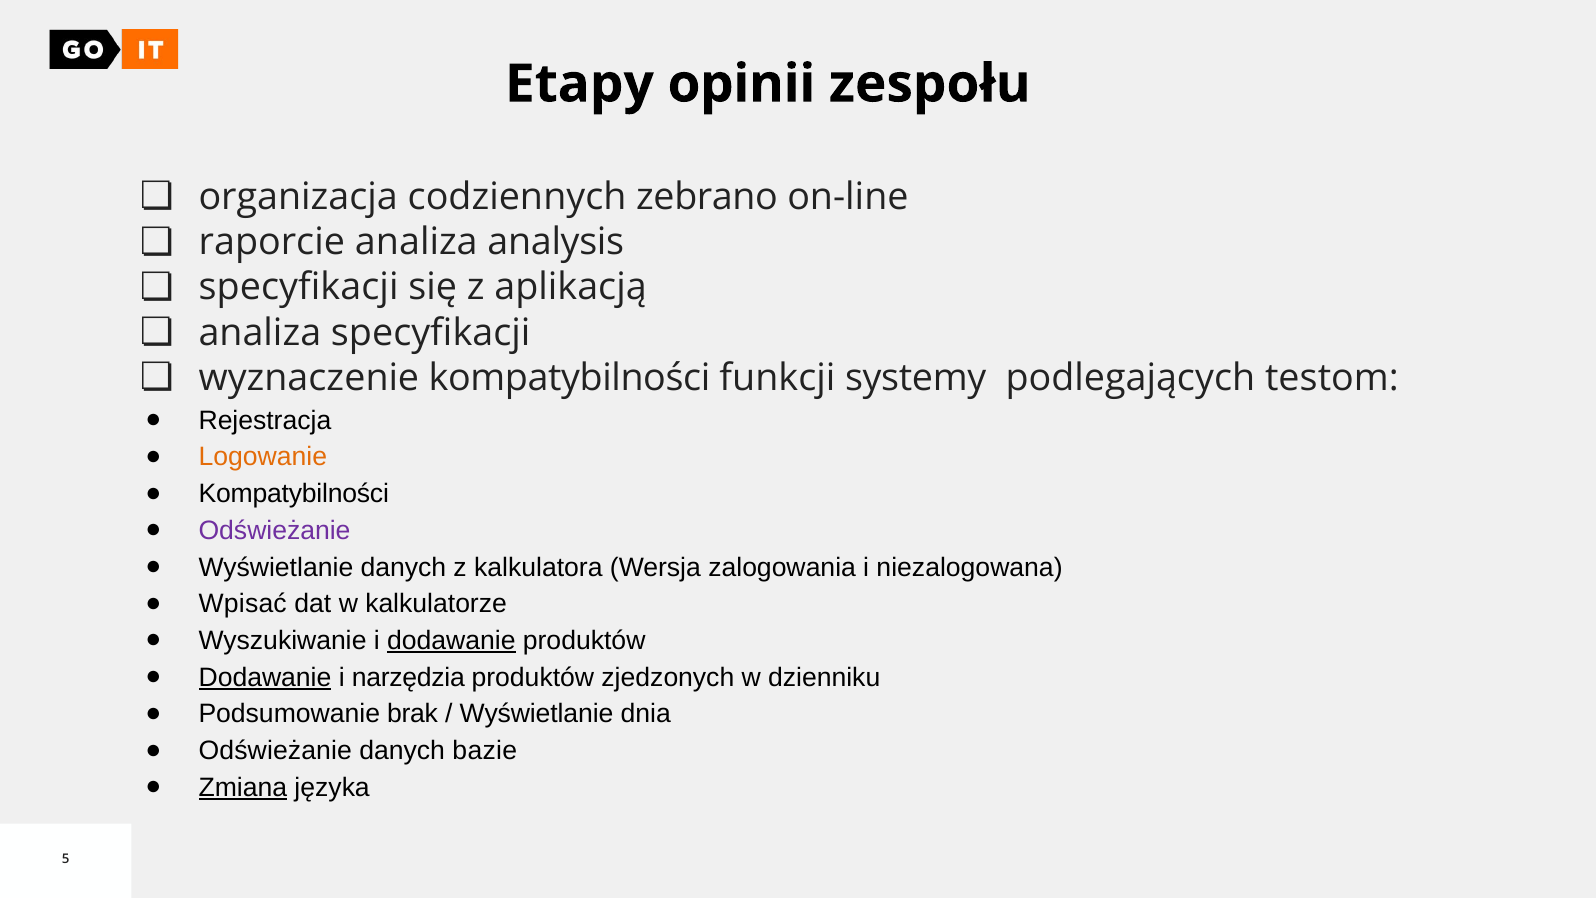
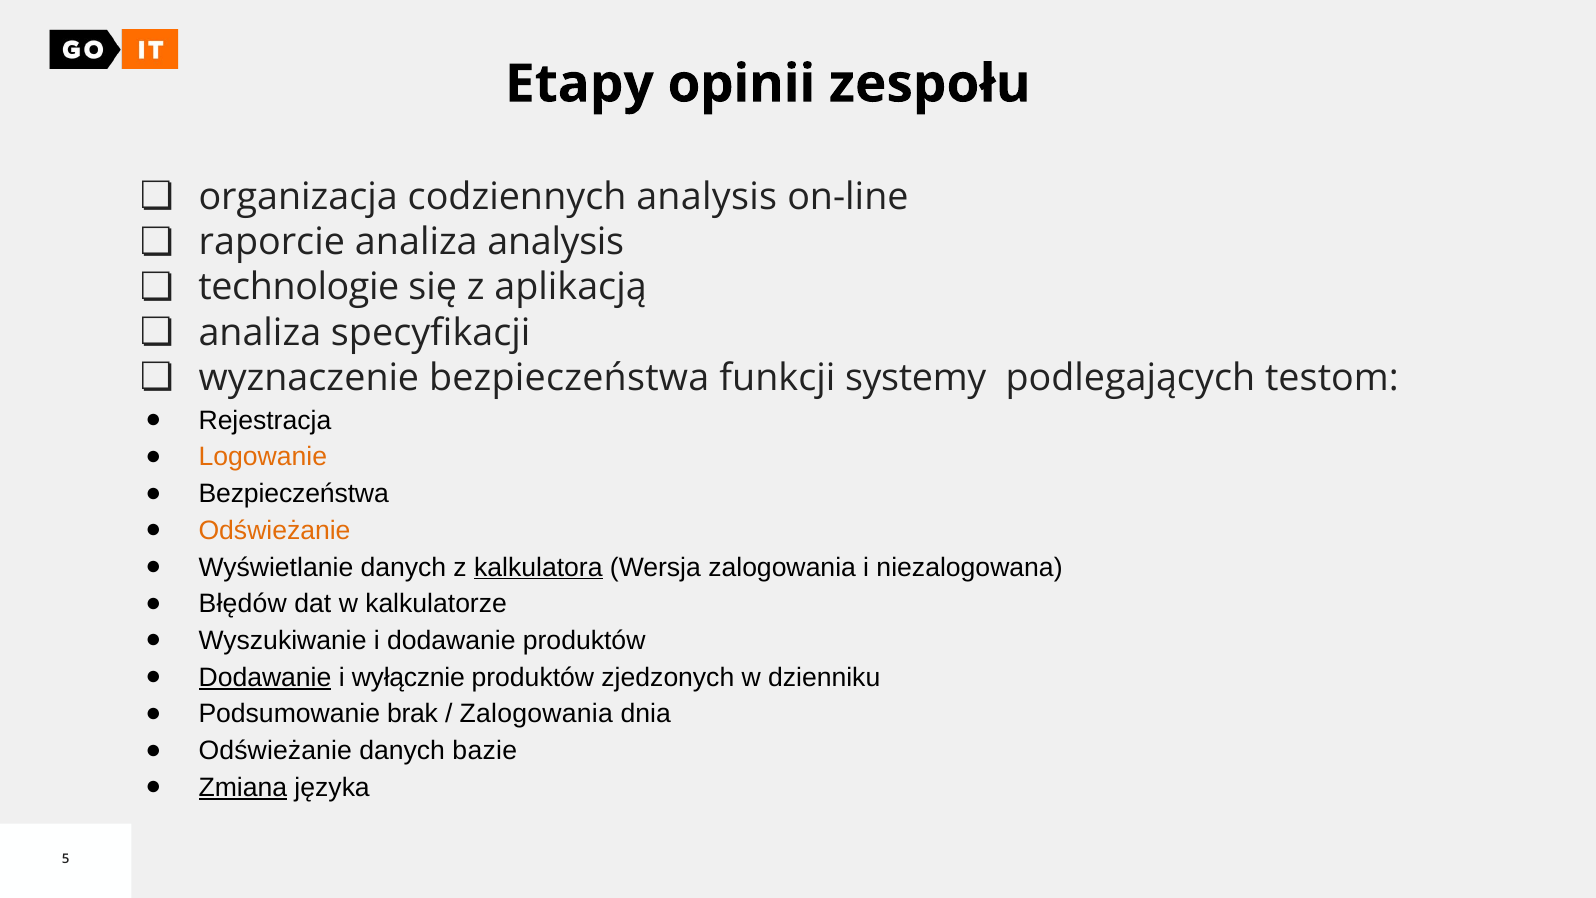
codziennych zebrano: zebrano -> analysis
specyfikacji at (299, 287): specyfikacji -> technologie
wyznaczenie kompatybilności: kompatybilności -> bezpieczeństwa
Kompatybilności at (294, 494): Kompatybilności -> Bezpieczeństwa
Odświeżanie at (275, 530) colour: purple -> orange
kalkulatora underline: none -> present
Wpisać: Wpisać -> Błędów
dodawanie at (451, 640) underline: present -> none
narzędzia: narzędzia -> wyłącznie
Wyświetlanie at (536, 714): Wyświetlanie -> Zalogowania
